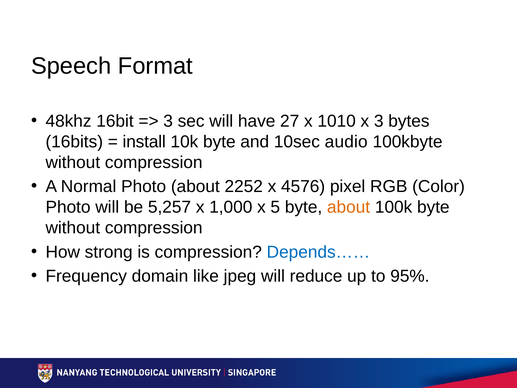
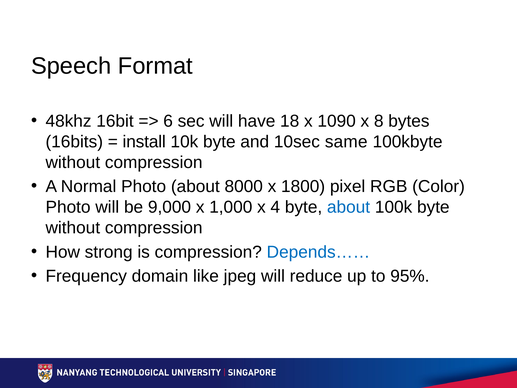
3 at (168, 121): 3 -> 6
27: 27 -> 18
1010: 1010 -> 1090
x 3: 3 -> 8
audio: audio -> same
2252: 2252 -> 8000
4576: 4576 -> 1800
5,257: 5,257 -> 9,000
5: 5 -> 4
about at (349, 207) colour: orange -> blue
